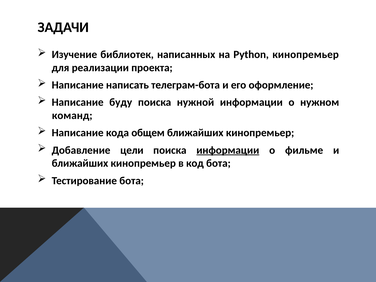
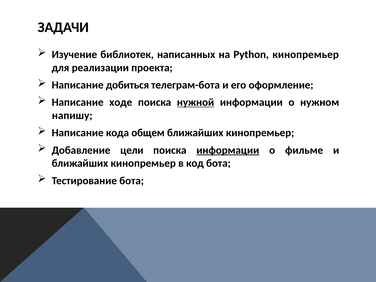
написать: написать -> добиться
буду: буду -> ходе
нужной underline: none -> present
команд: команд -> напишу
